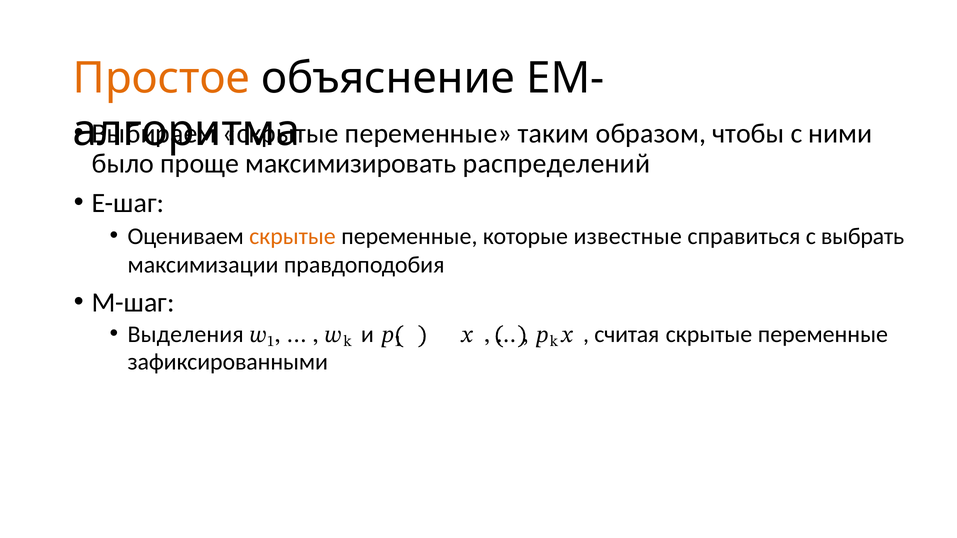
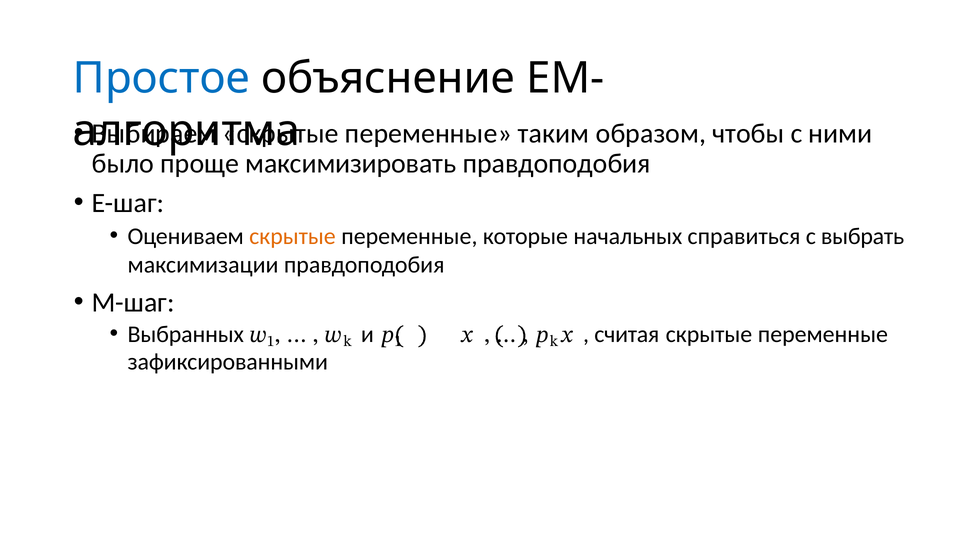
Простое colour: orange -> blue
максимизировать распределений: распределений -> правдоподобия
известные: известные -> начальных
Выделения: Выделения -> Выбранных
